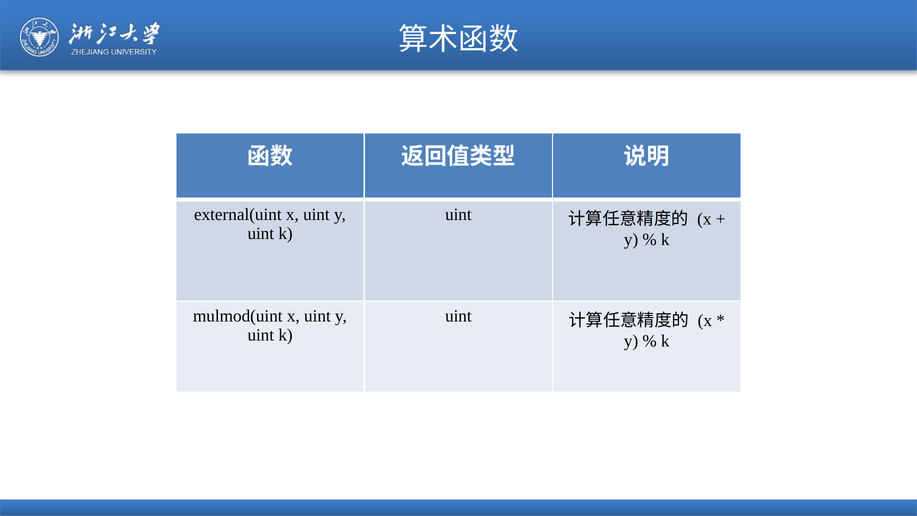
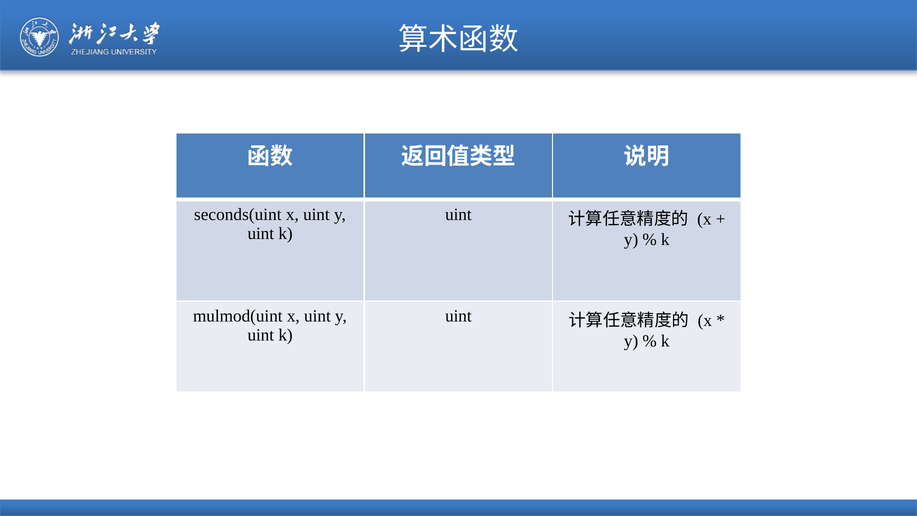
external(uint: external(uint -> seconds(uint
